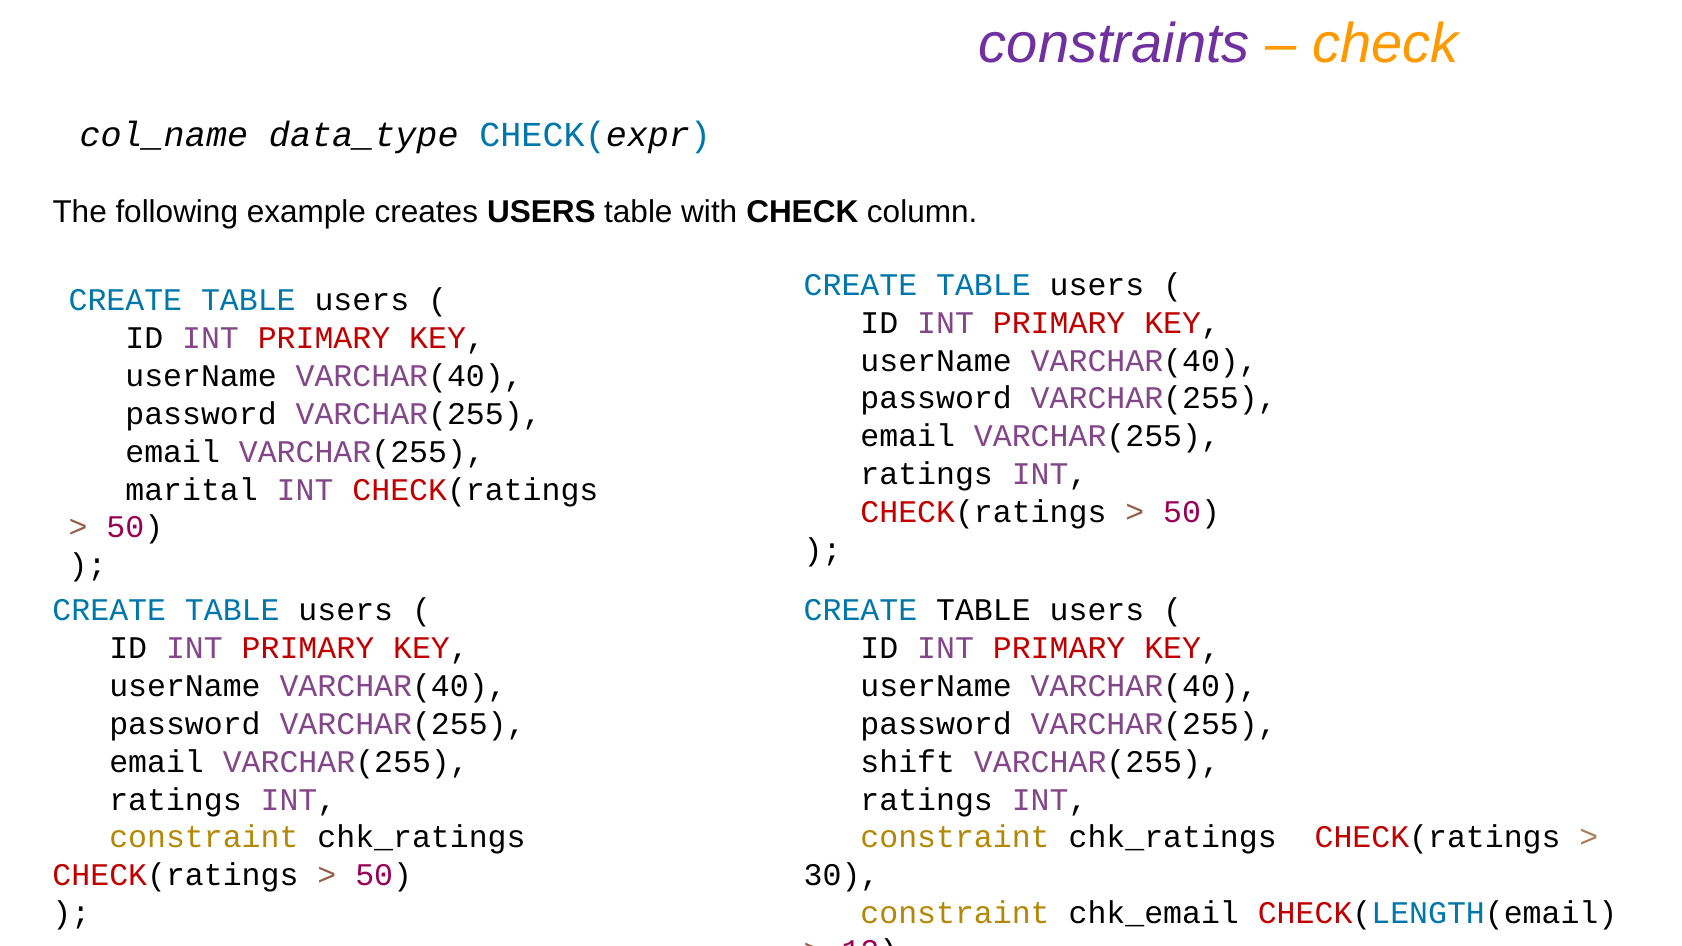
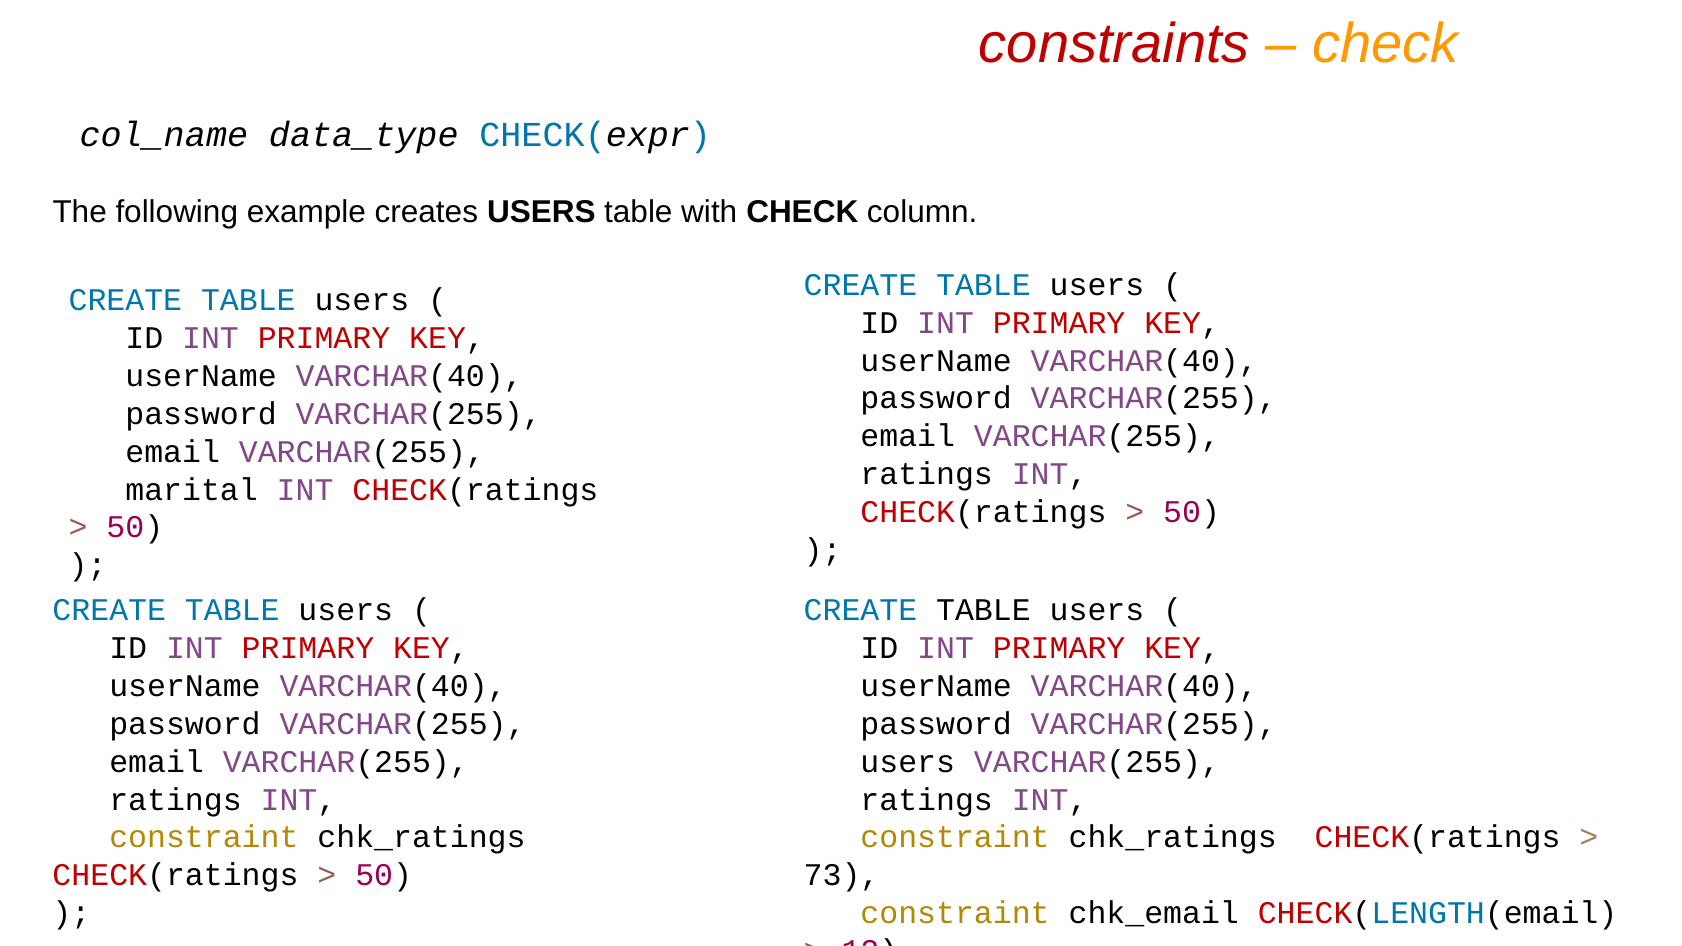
constraints colour: purple -> red
shift at (908, 762): shift -> users
30: 30 -> 73
